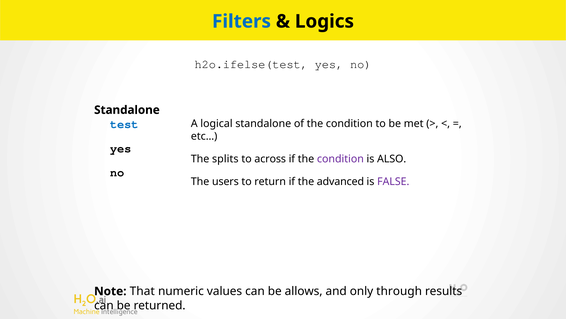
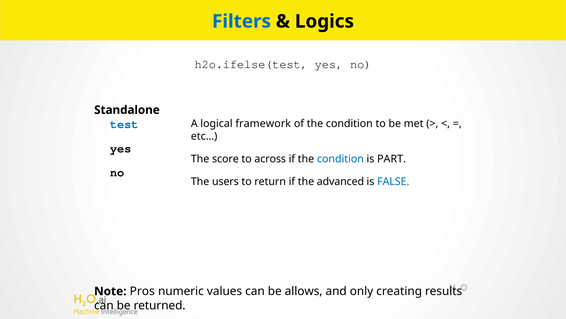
logical standalone: standalone -> framework
splits: splits -> score
condition at (340, 159) colour: purple -> blue
ALSO: ALSO -> PART
FALSE colour: purple -> blue
That: That -> Pros
through: through -> creating
